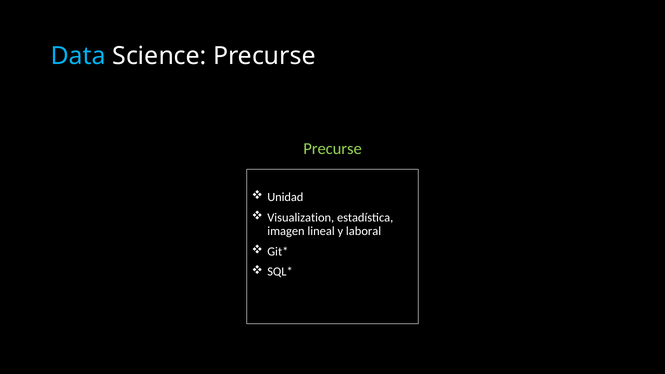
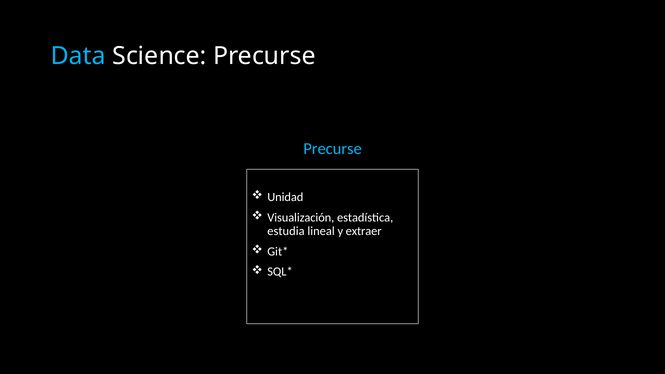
Precurse at (333, 149) colour: light green -> light blue
Visualization: Visualization -> Visualización
imagen: imagen -> estudia
laboral: laboral -> extraer
